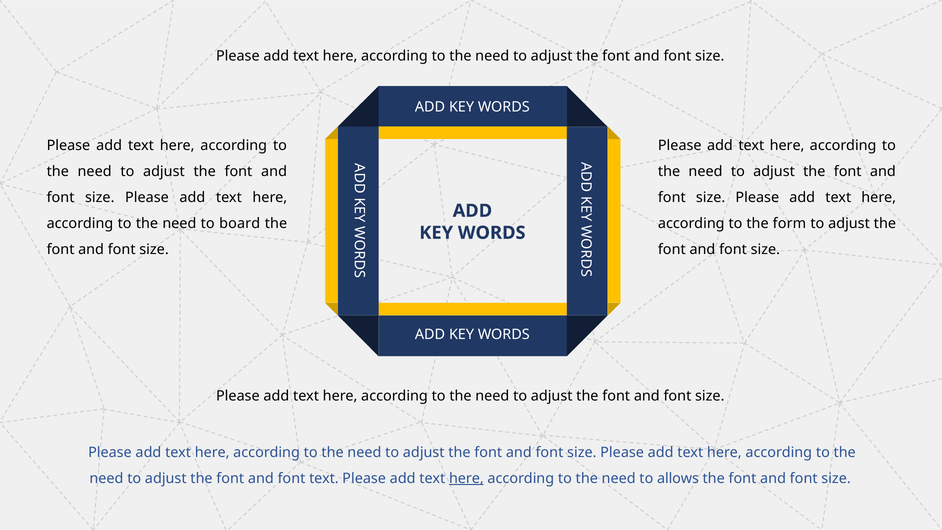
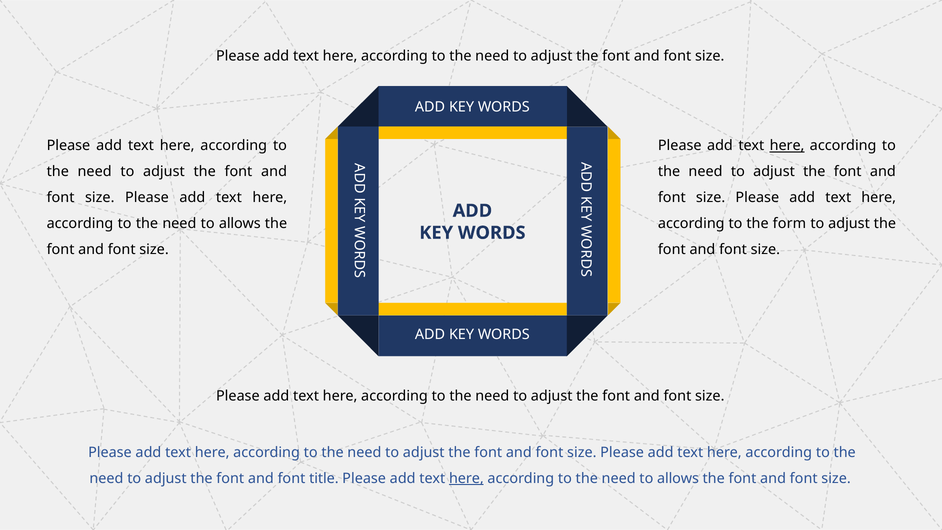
here at (787, 146) underline: none -> present
board at (240, 223): board -> allows
font text: text -> title
